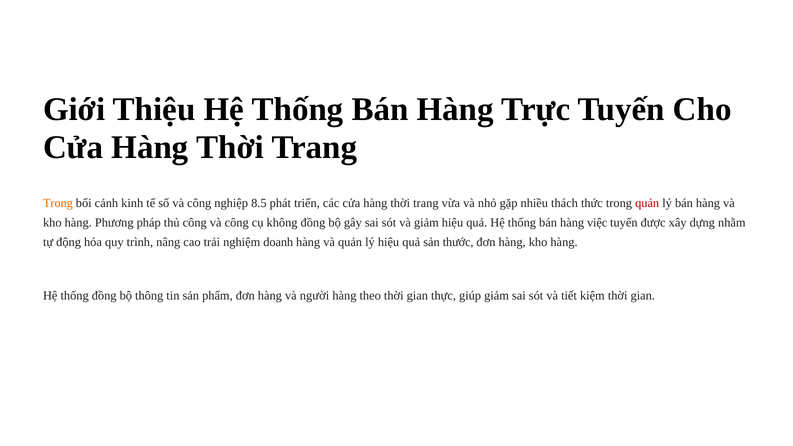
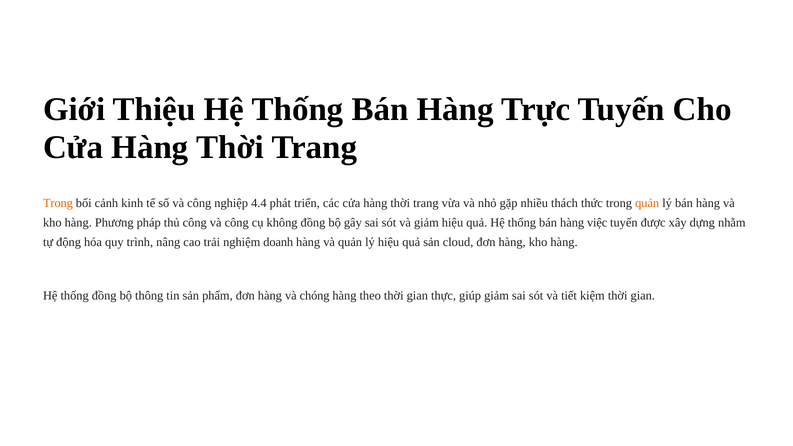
8.5: 8.5 -> 4.4
quản at (647, 203) colour: red -> orange
thước: thước -> cloud
người: người -> chóng
